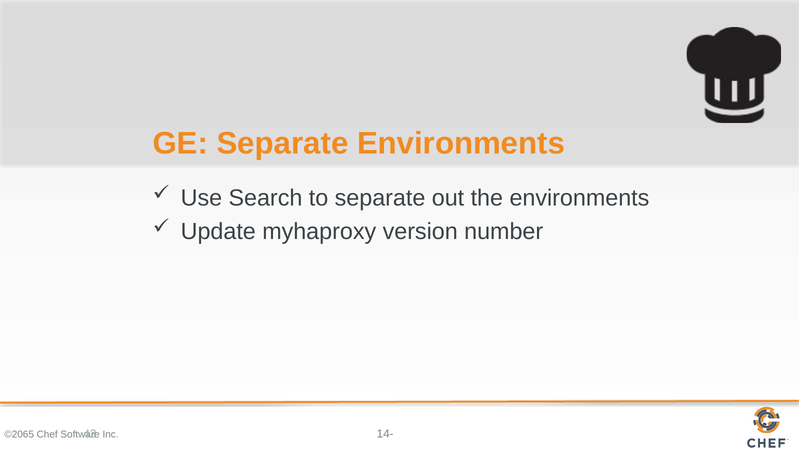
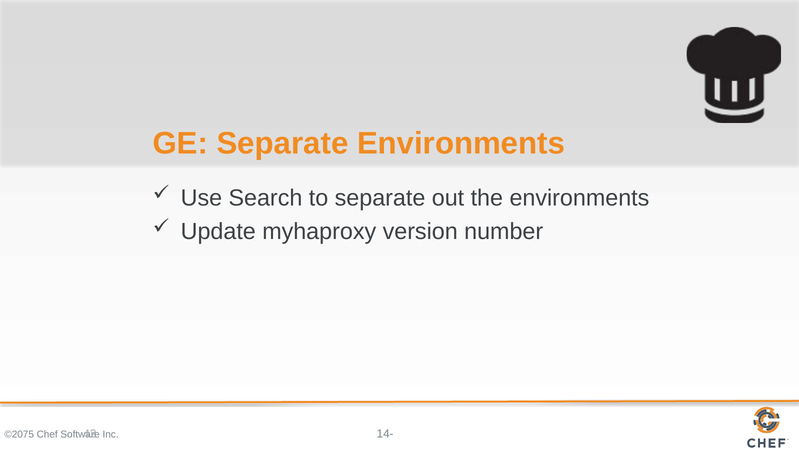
©2065: ©2065 -> ©2075
